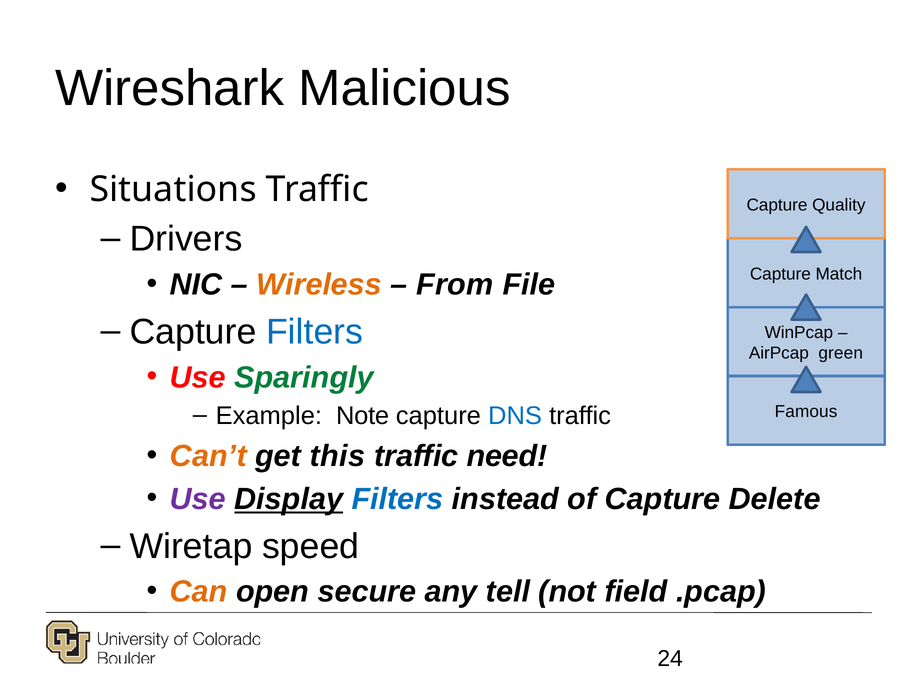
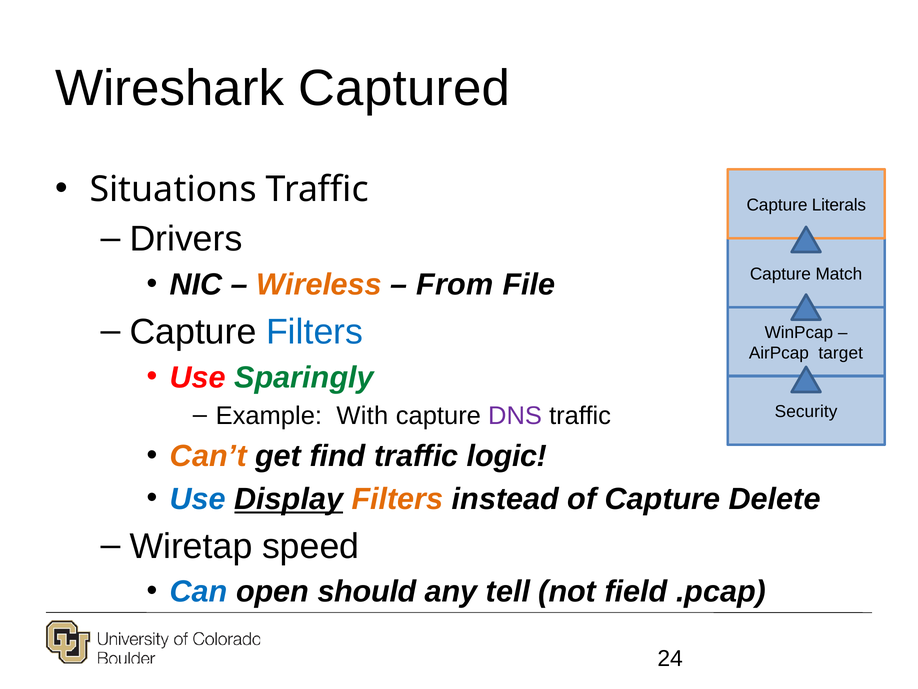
Malicious: Malicious -> Captured
Quality: Quality -> Literals
green: green -> target
Note: Note -> With
DNS colour: blue -> purple
Famous: Famous -> Security
this: this -> find
need: need -> logic
Use at (198, 499) colour: purple -> blue
Filters at (397, 499) colour: blue -> orange
Can colour: orange -> blue
secure: secure -> should
